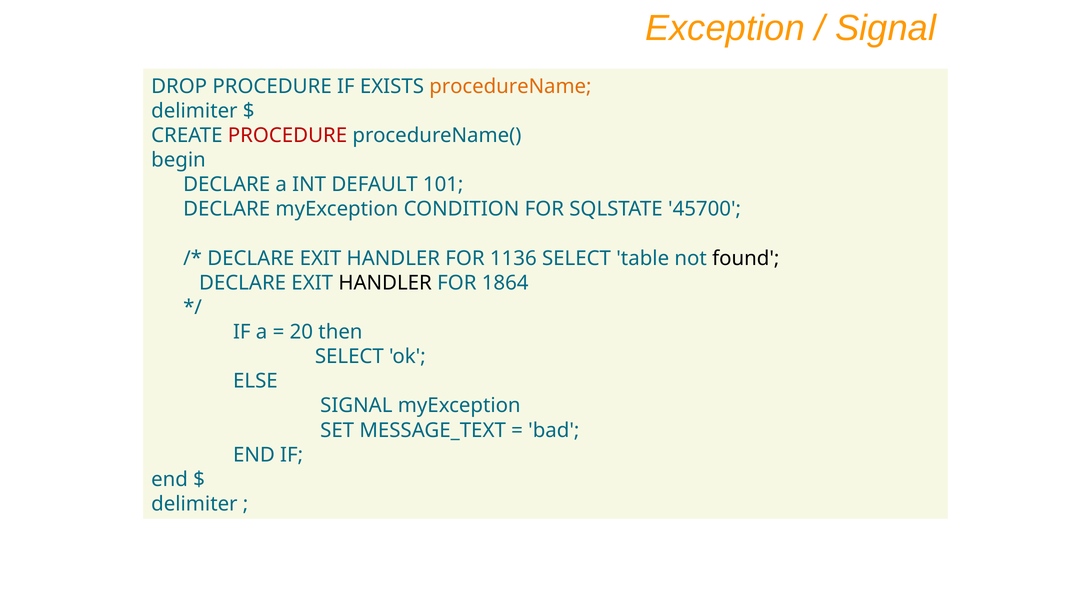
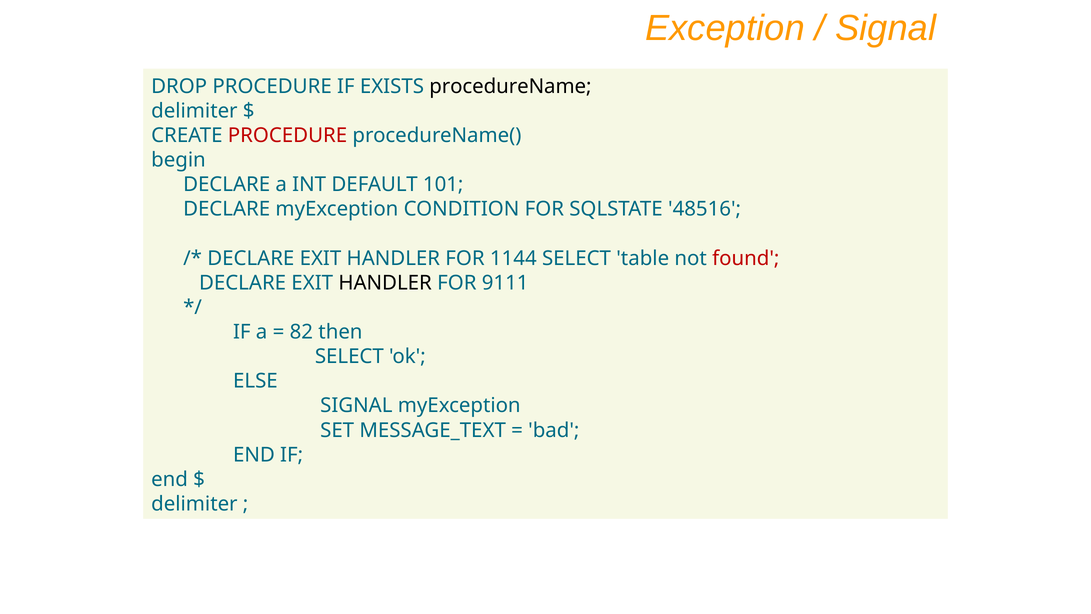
procedureName colour: orange -> black
45700: 45700 -> 48516
1136: 1136 -> 1144
found colour: black -> red
1864: 1864 -> 9111
20: 20 -> 82
